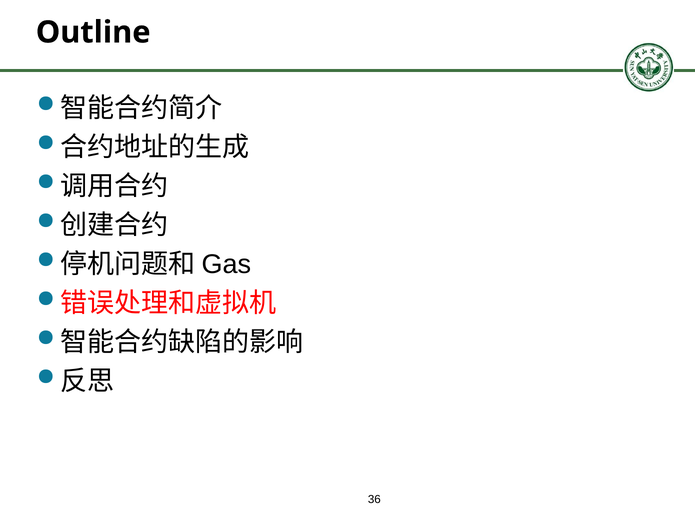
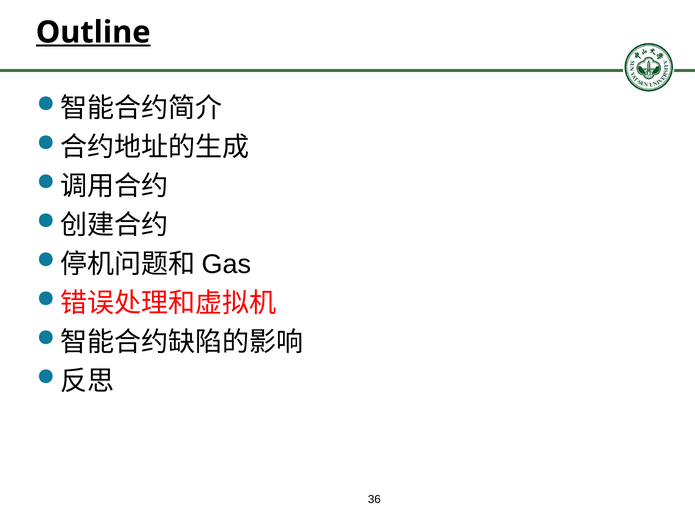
Outline underline: none -> present
